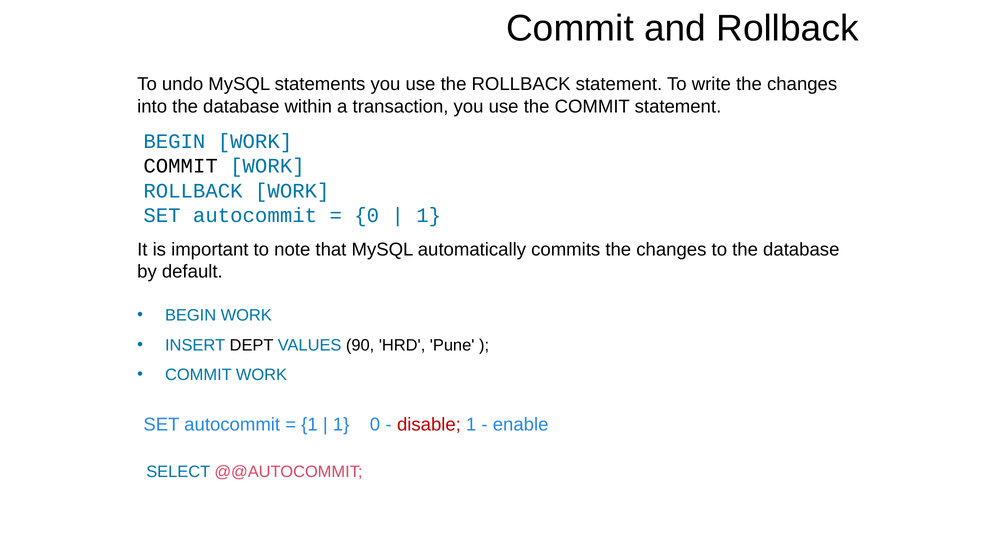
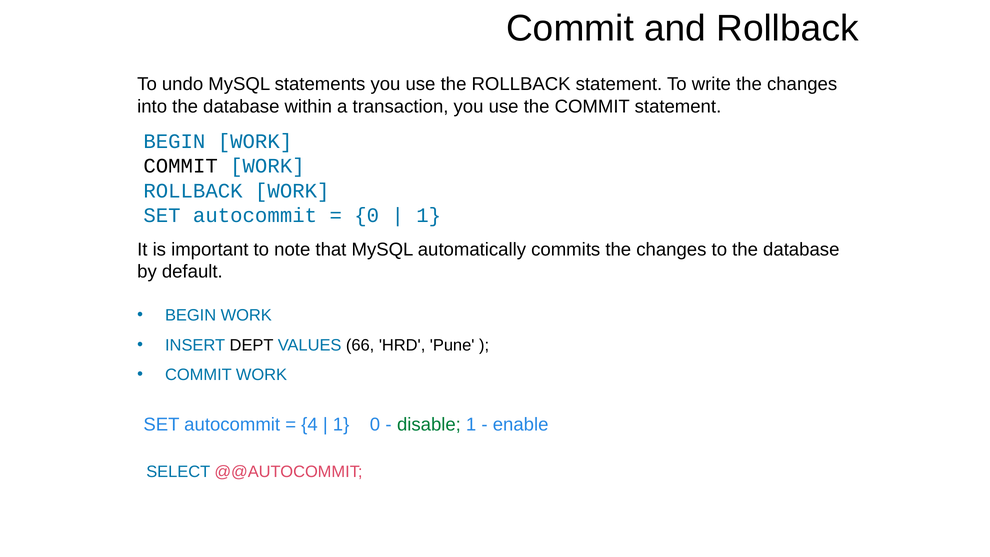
90: 90 -> 66
1 at (309, 424): 1 -> 4
disable colour: red -> green
